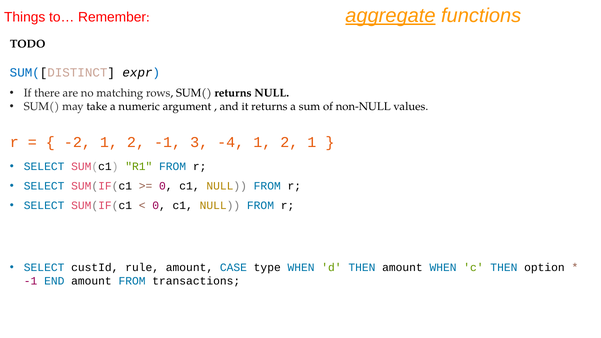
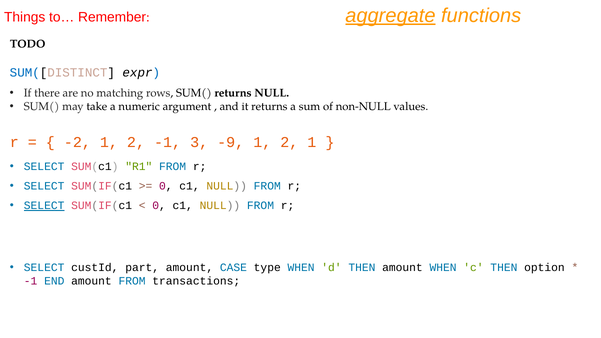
-4: -4 -> -9
SELECT at (44, 206) underline: none -> present
rule: rule -> part
